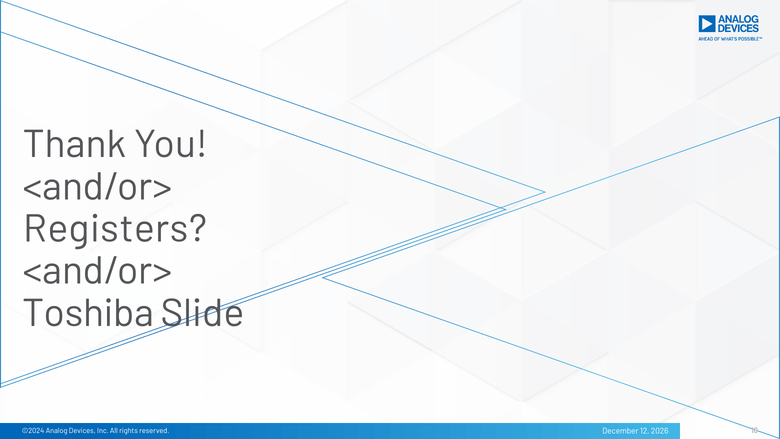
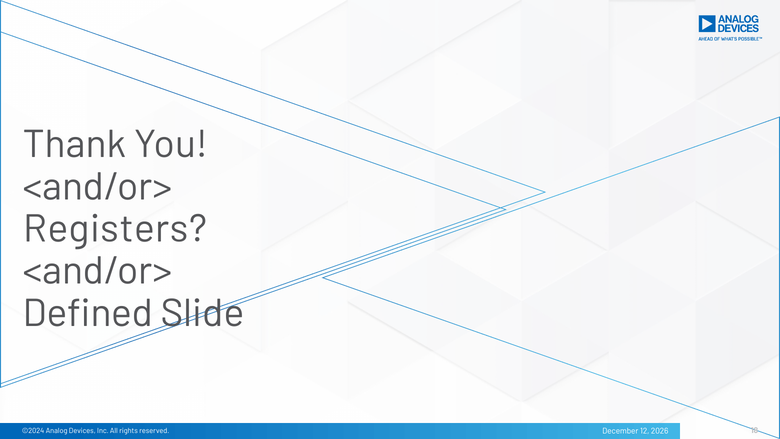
Toshiba: Toshiba -> Defined
